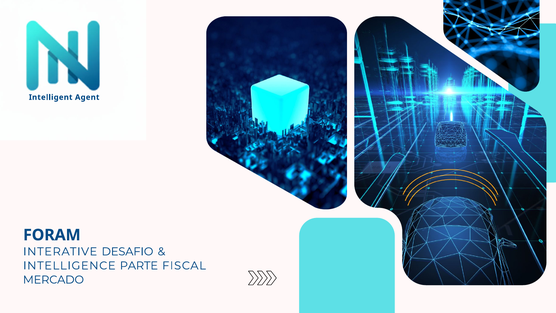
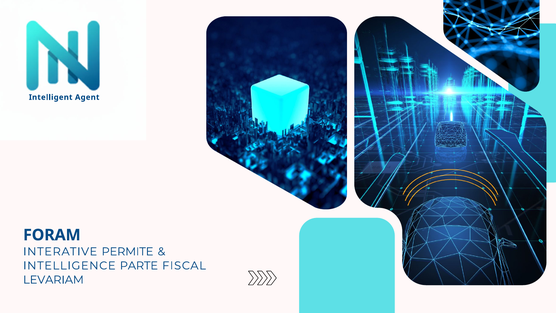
DESAFIO: DESAFIO -> PERMITE
MERCADO: MERCADO -> LEVARIAM
